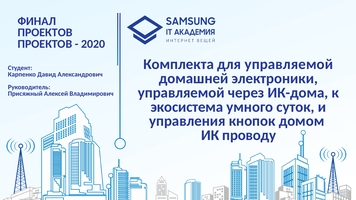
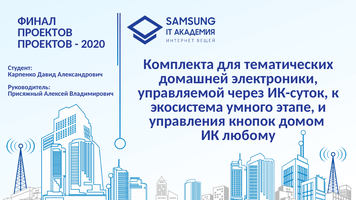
для управляемой: управляемой -> тематических
ИК-дома: ИК-дома -> ИК-суток
суток: суток -> этапе
проводу: проводу -> любому
